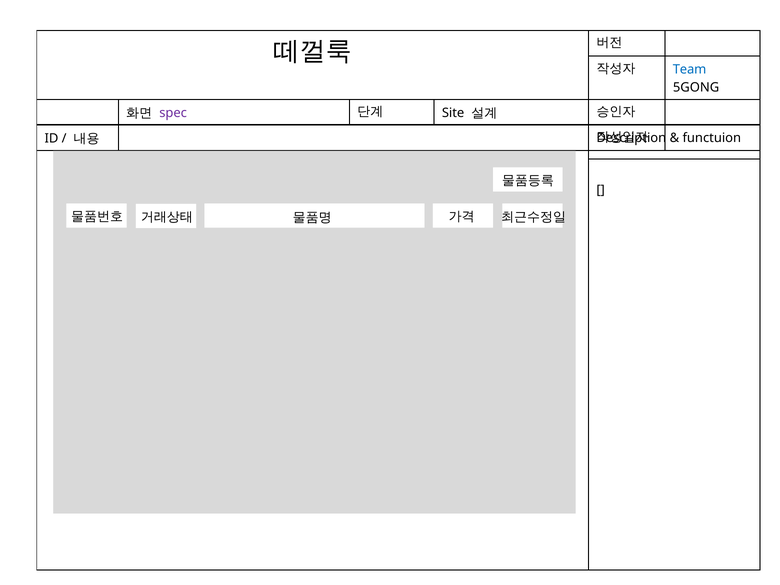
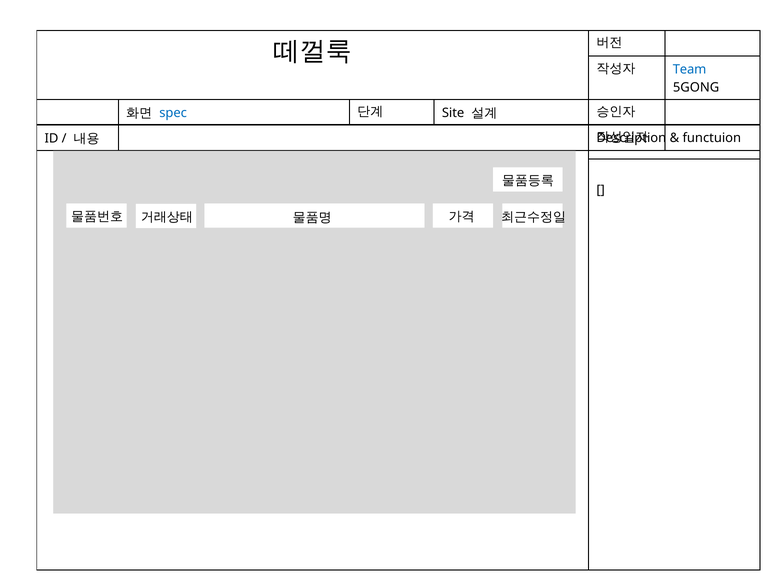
spec colour: purple -> blue
